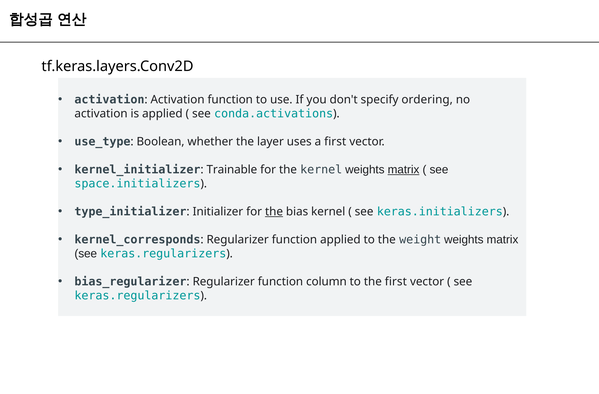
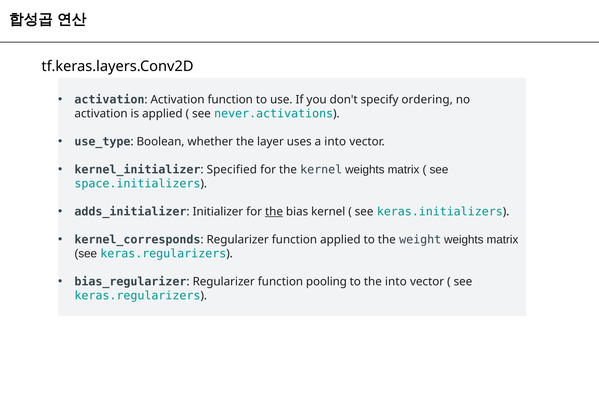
conda.activations: conda.activations -> never.activations
a first: first -> into
Trainable: Trainable -> Specified
matrix at (404, 170) underline: present -> none
type_initializer: type_initializer -> adds_initializer
column: column -> pooling
the first: first -> into
